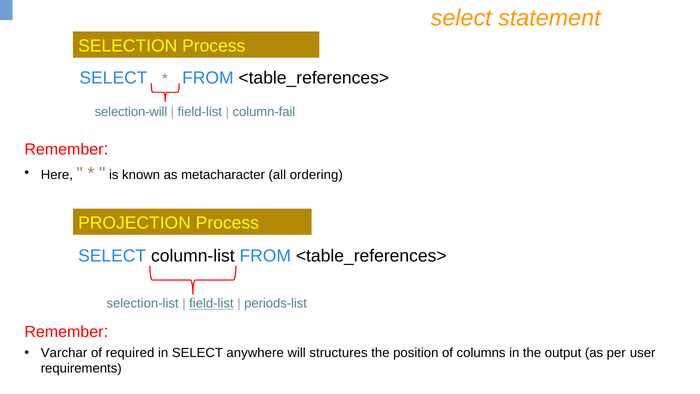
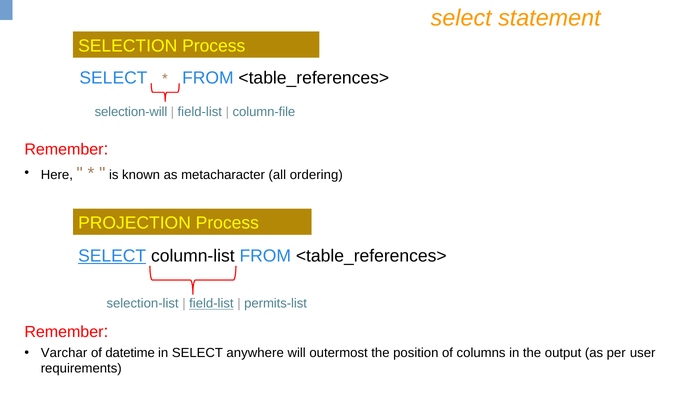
column-fail: column-fail -> column-file
SELECT at (112, 256) underline: none -> present
periods-list: periods-list -> permits-list
required: required -> datetime
structures: structures -> outermost
